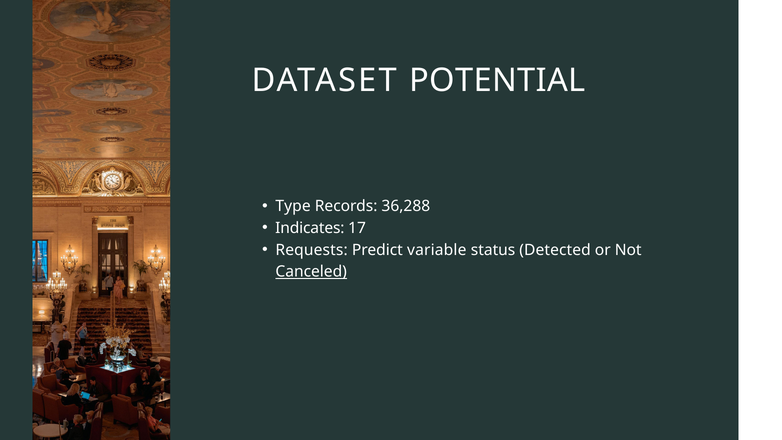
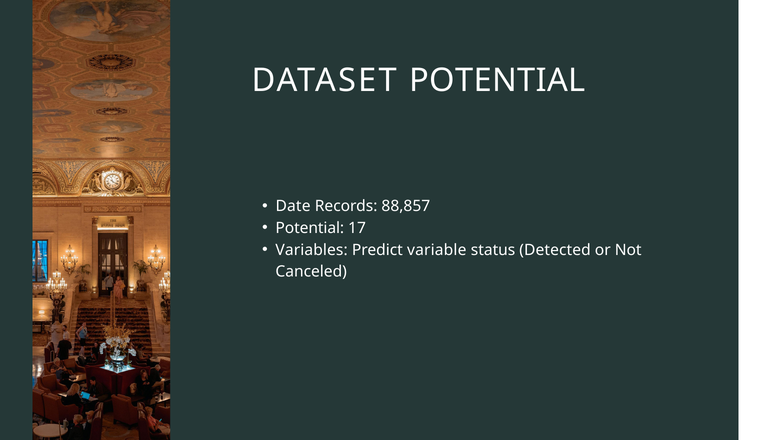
Type: Type -> Date
36,288: 36,288 -> 88,857
Indicates at (310, 228): Indicates -> Potential
Requests: Requests -> Variables
Canceled underline: present -> none
